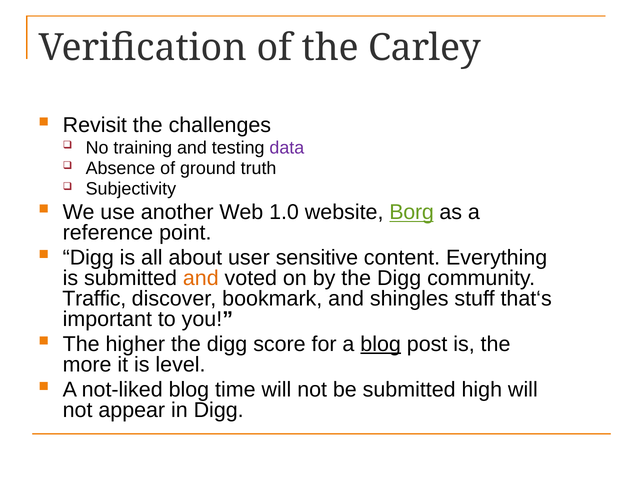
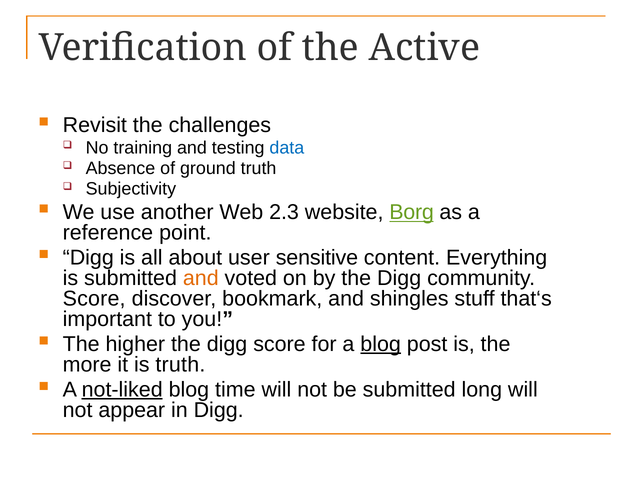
Carley: Carley -> Active
data colour: purple -> blue
1.0: 1.0 -> 2.3
Traffic at (94, 299): Traffic -> Score
is level: level -> truth
not-liked underline: none -> present
high: high -> long
